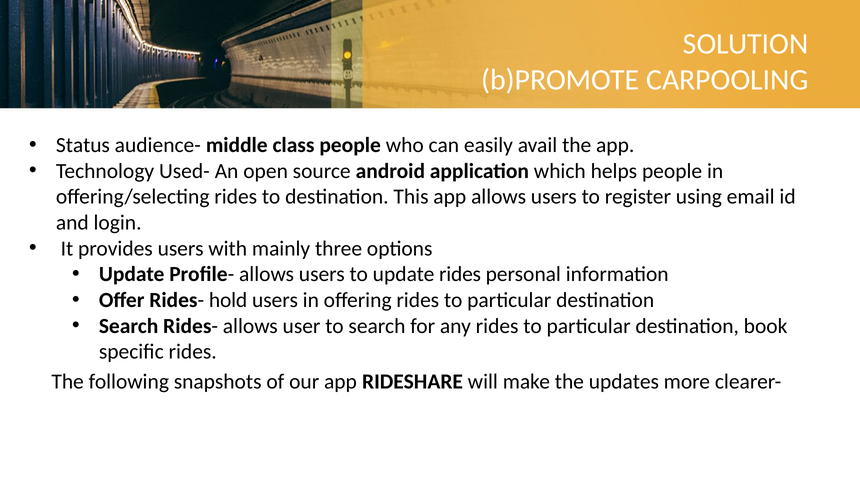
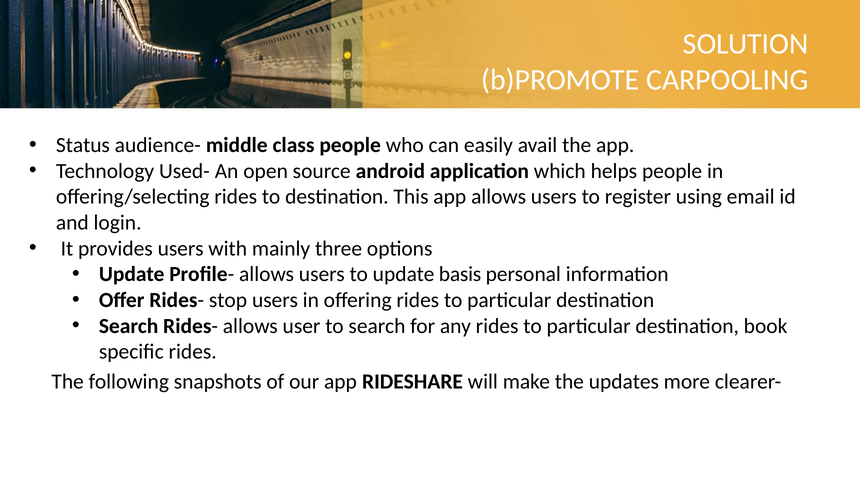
update rides: rides -> basis
hold: hold -> stop
